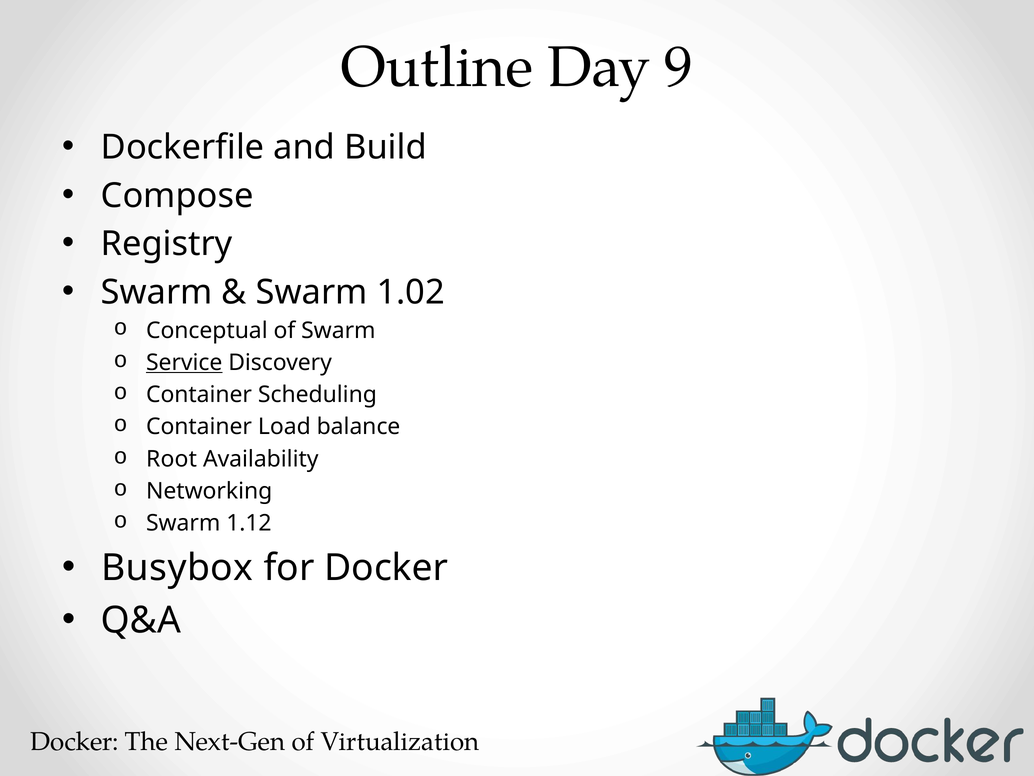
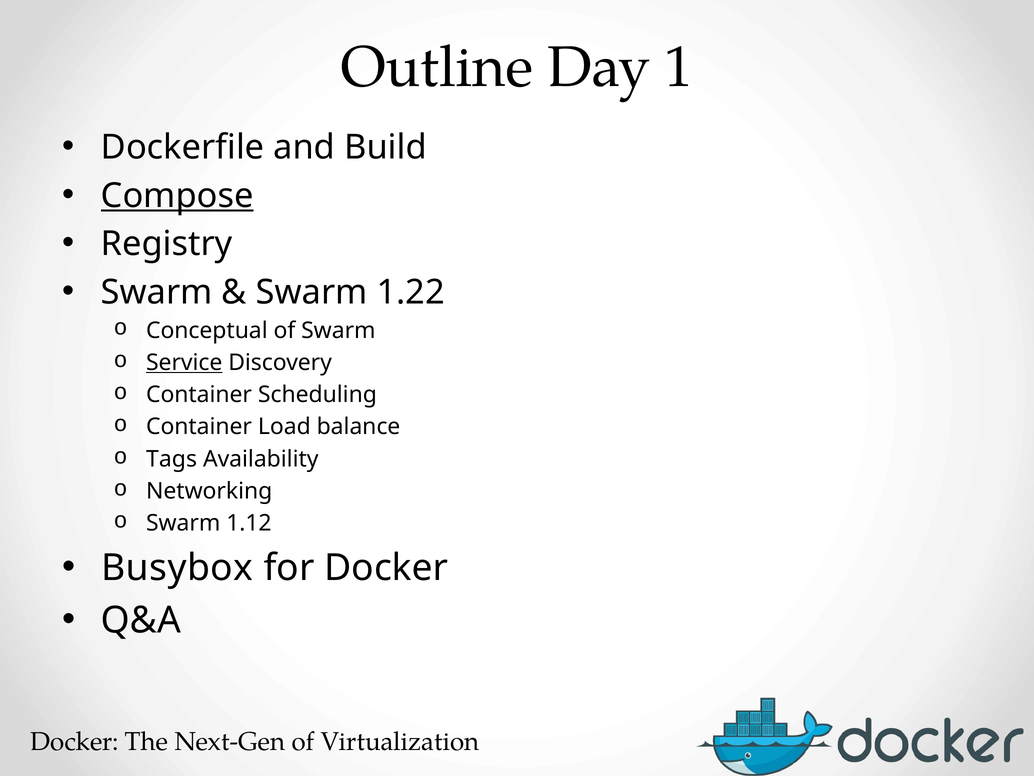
9: 9 -> 1
Compose underline: none -> present
1.02: 1.02 -> 1.22
Root: Root -> Tags
